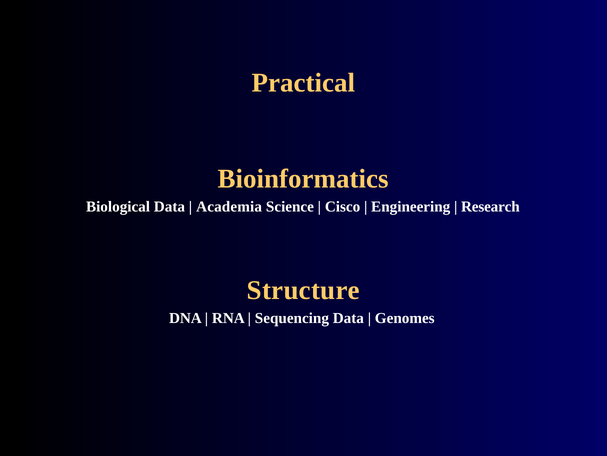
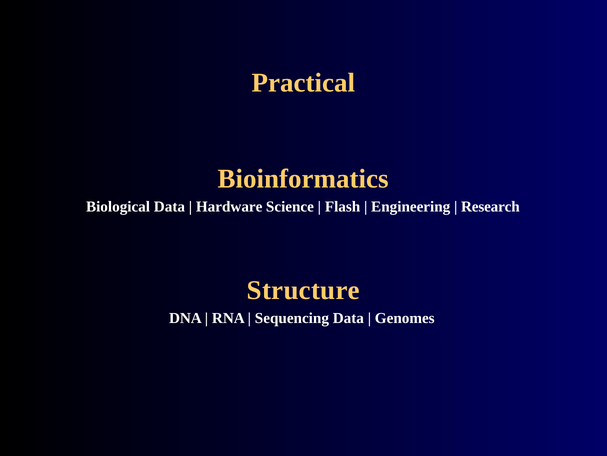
Academia: Academia -> Hardware
Cisco: Cisco -> Flash
